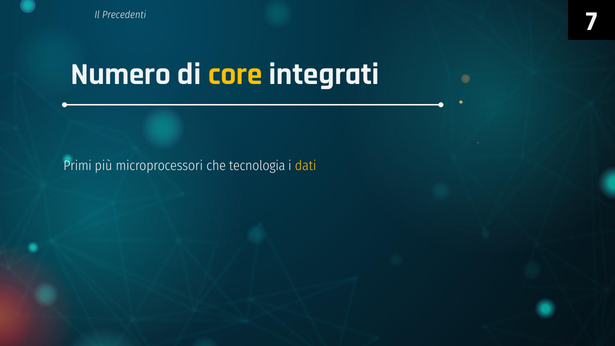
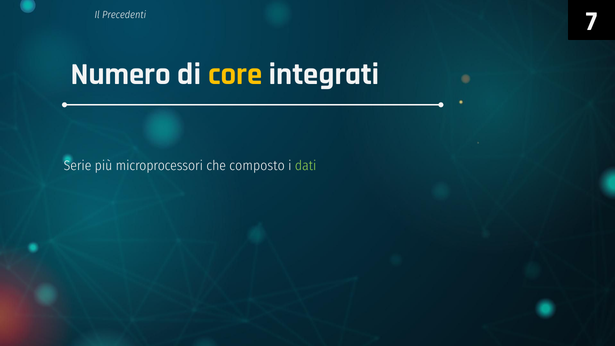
Primi: Primi -> Serie
tecnologia: tecnologia -> composto
dati colour: yellow -> light green
